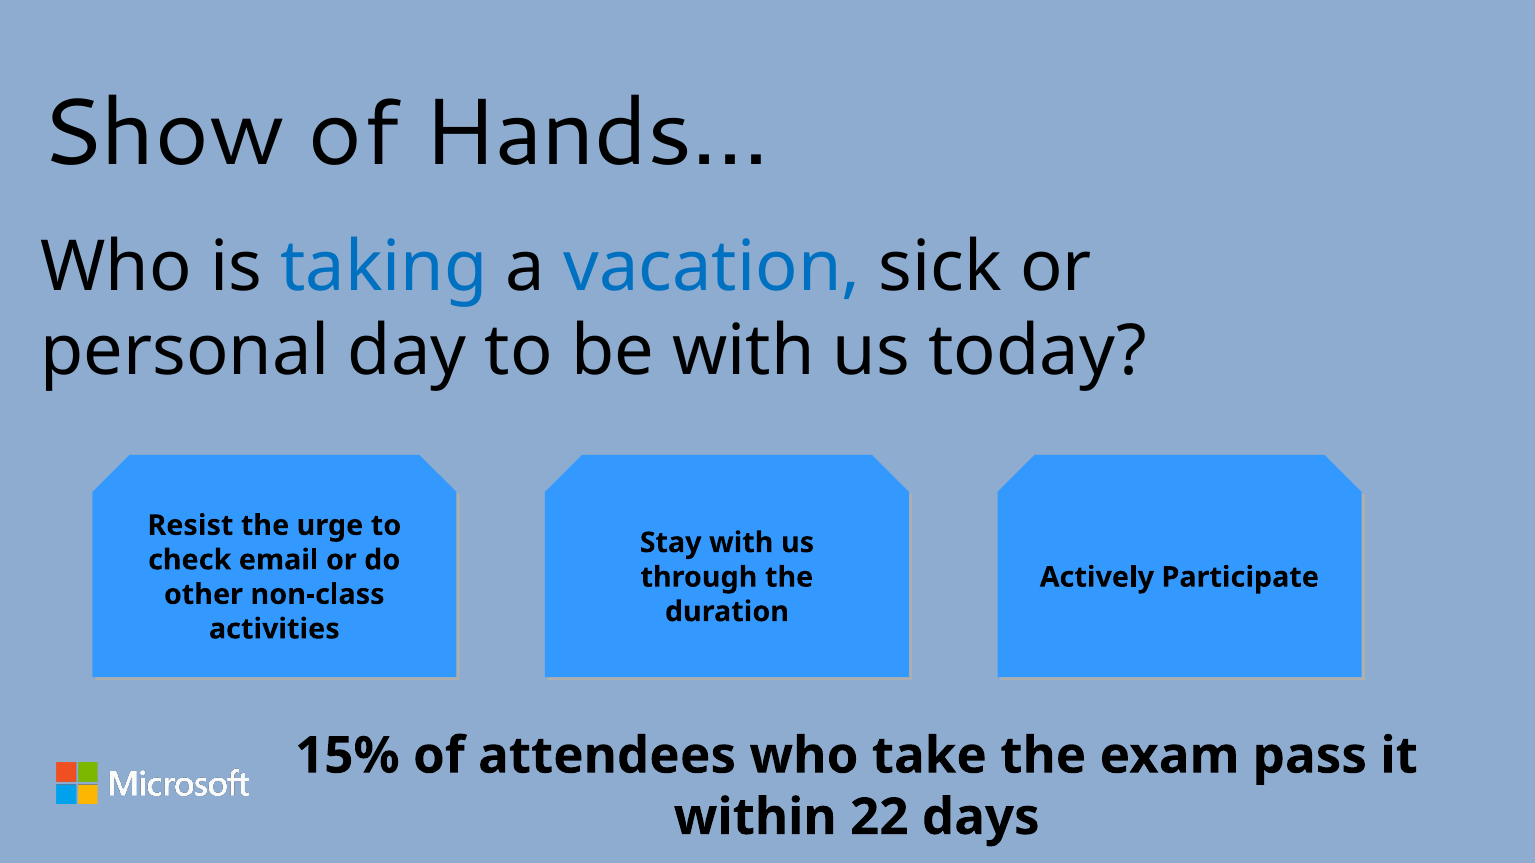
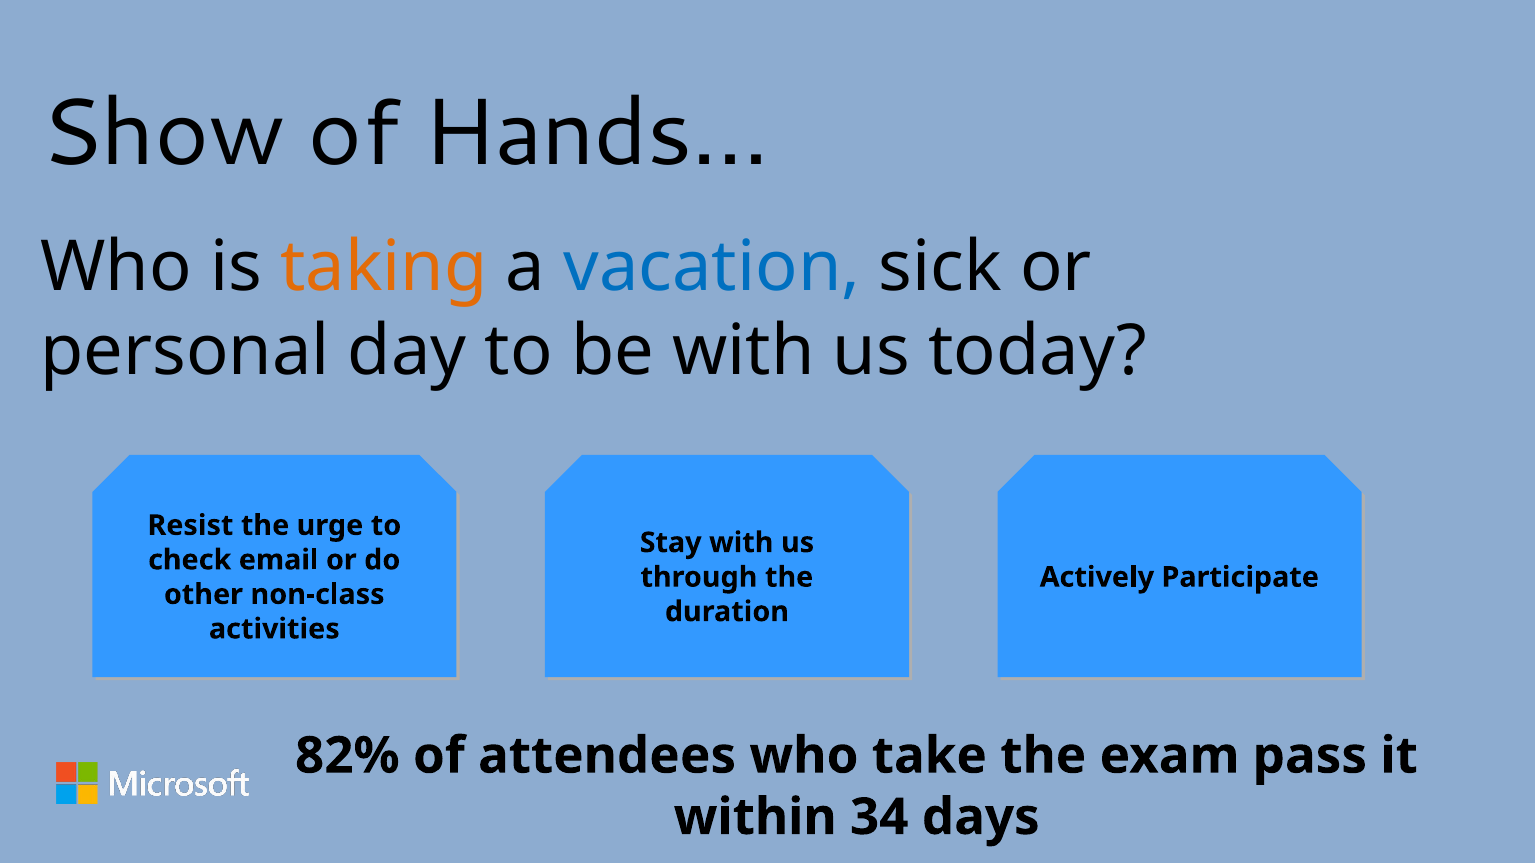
taking colour: blue -> orange
15%: 15% -> 82%
22: 22 -> 34
